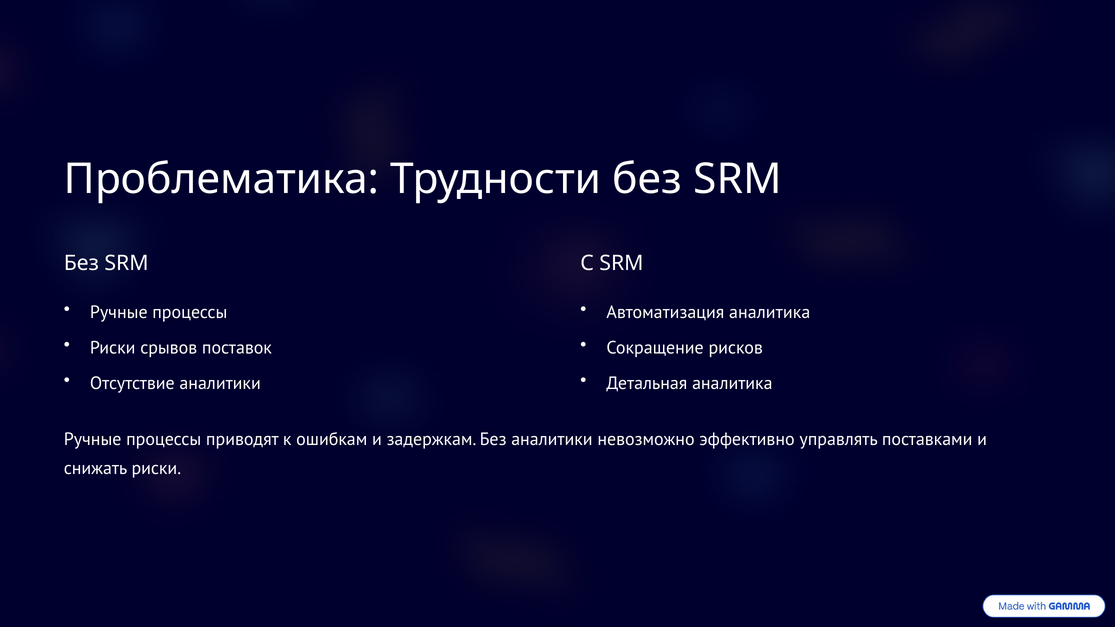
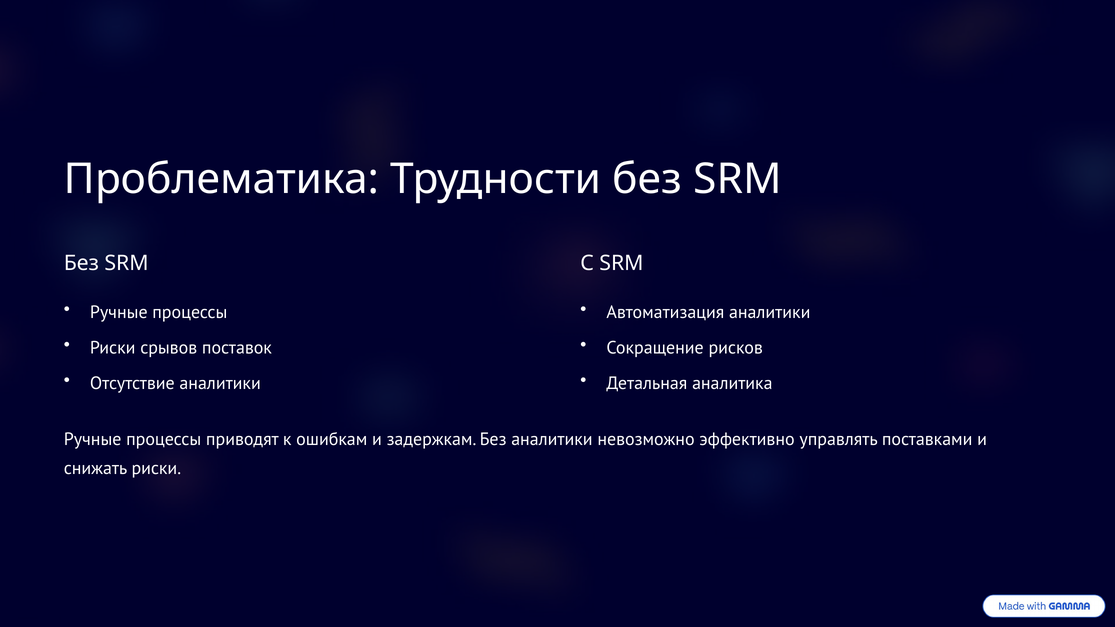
Автоматизация аналитика: аналитика -> аналитики
